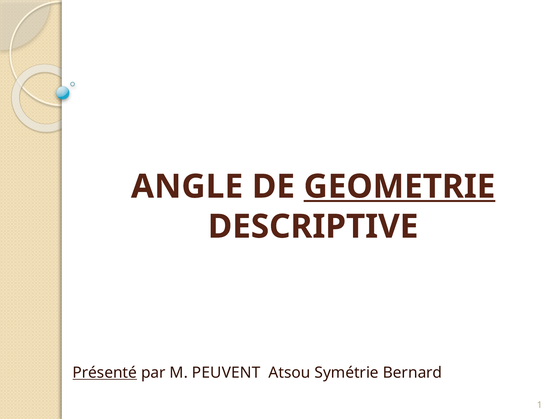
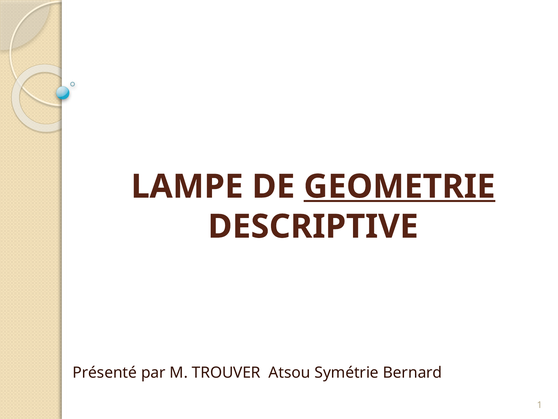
ANGLE: ANGLE -> LAMPE
Présenté underline: present -> none
PEUVENT: PEUVENT -> TROUVER
